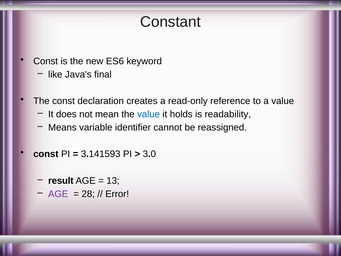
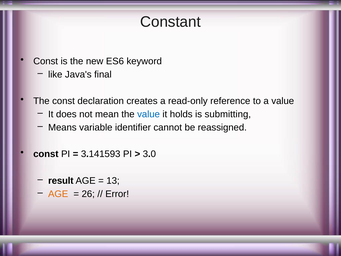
readability: readability -> submitting
AGE at (58, 194) colour: purple -> orange
28: 28 -> 26
